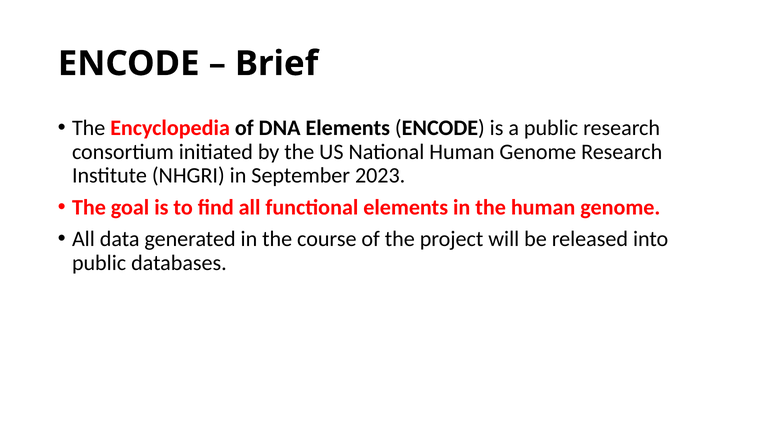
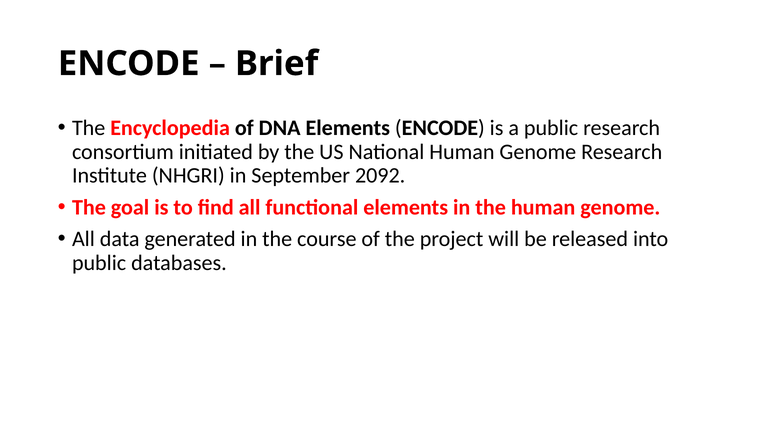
2023: 2023 -> 2092
